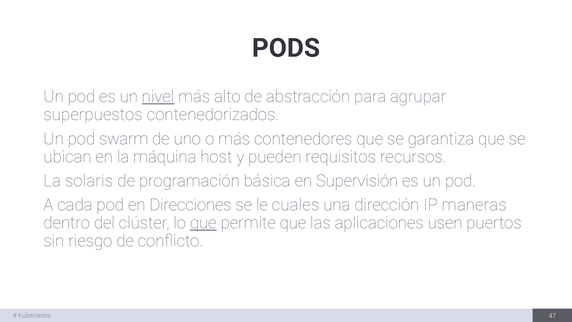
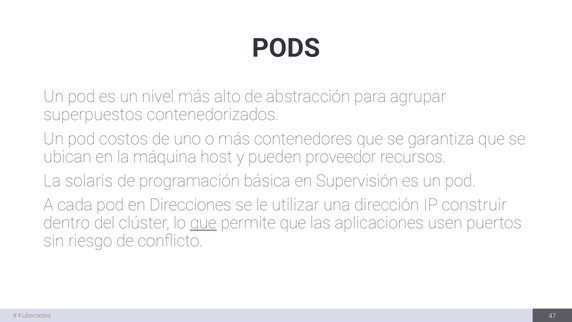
nivel underline: present -> none
swarm: swarm -> costos
requisitos: requisitos -> proveedor
cuales: cuales -> utilizar
maneras: maneras -> construir
